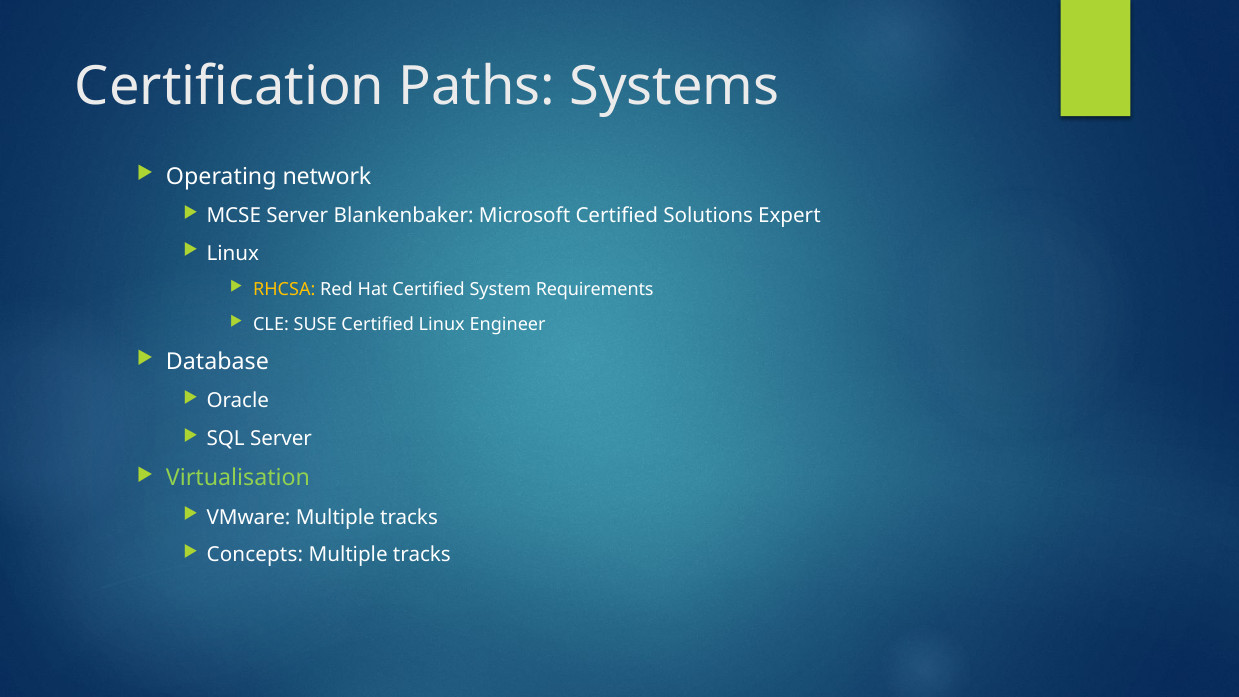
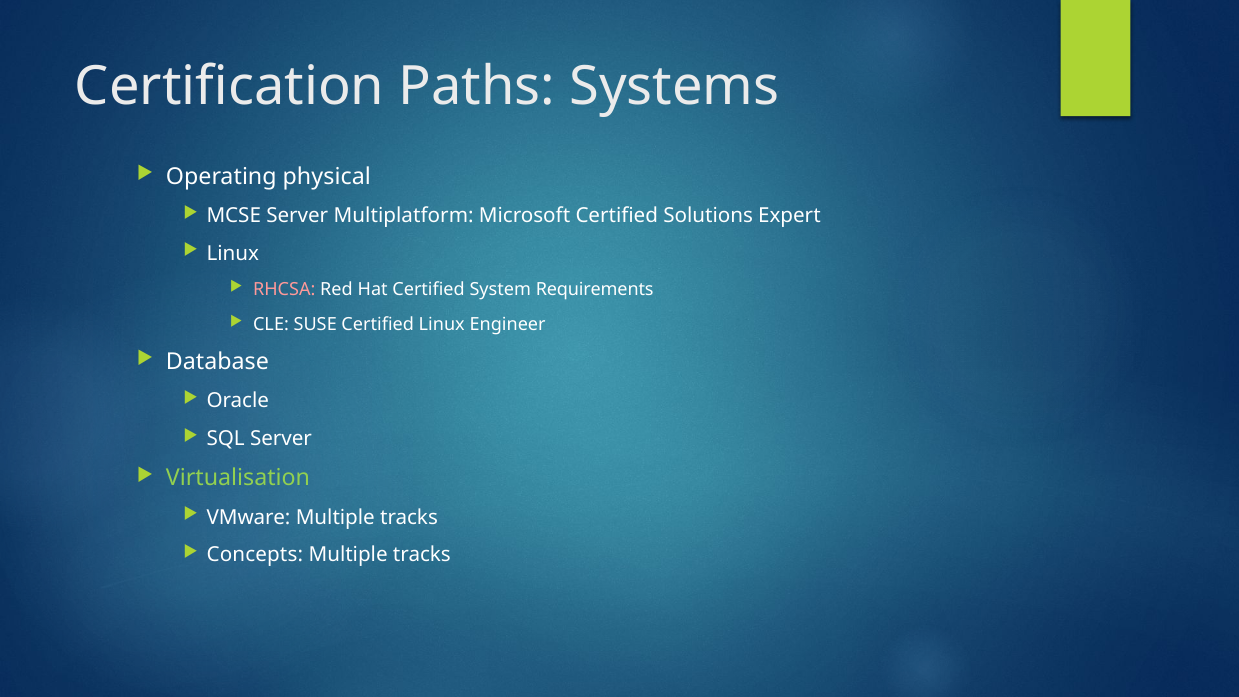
network: network -> physical
Blankenbaker: Blankenbaker -> Multiplatform
RHCSA colour: yellow -> pink
